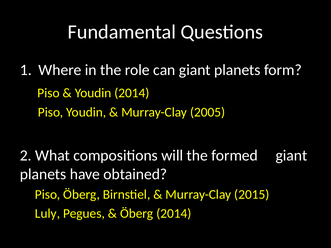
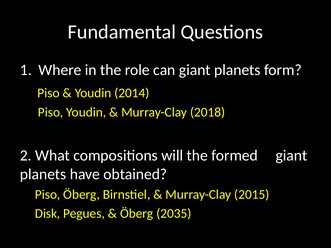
2005: 2005 -> 2018
Luly: Luly -> Disk
Öberg 2014: 2014 -> 2035
